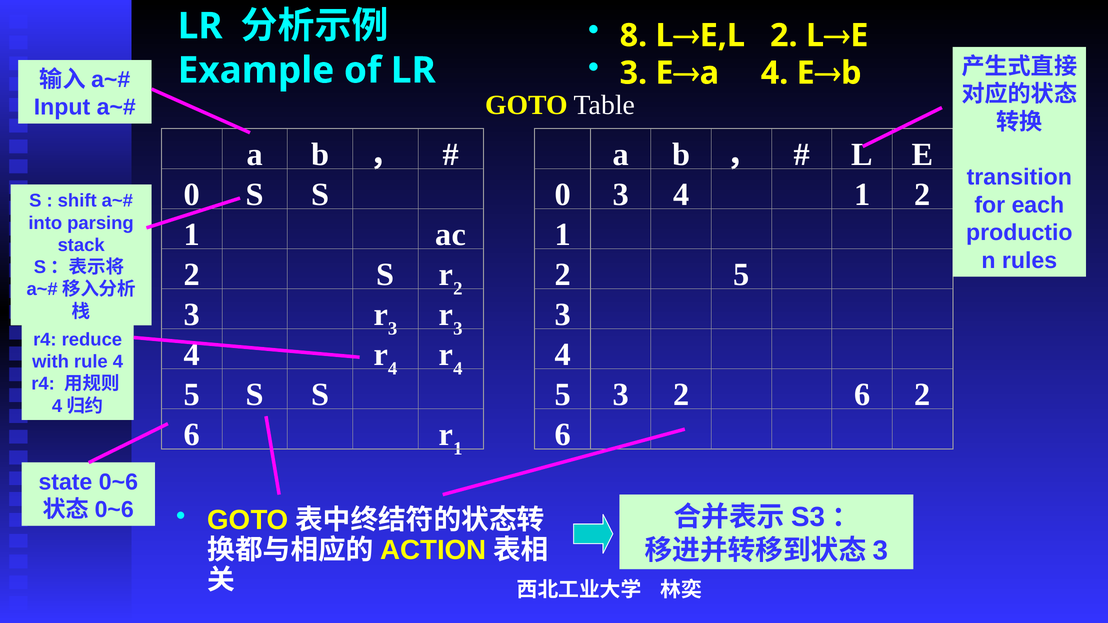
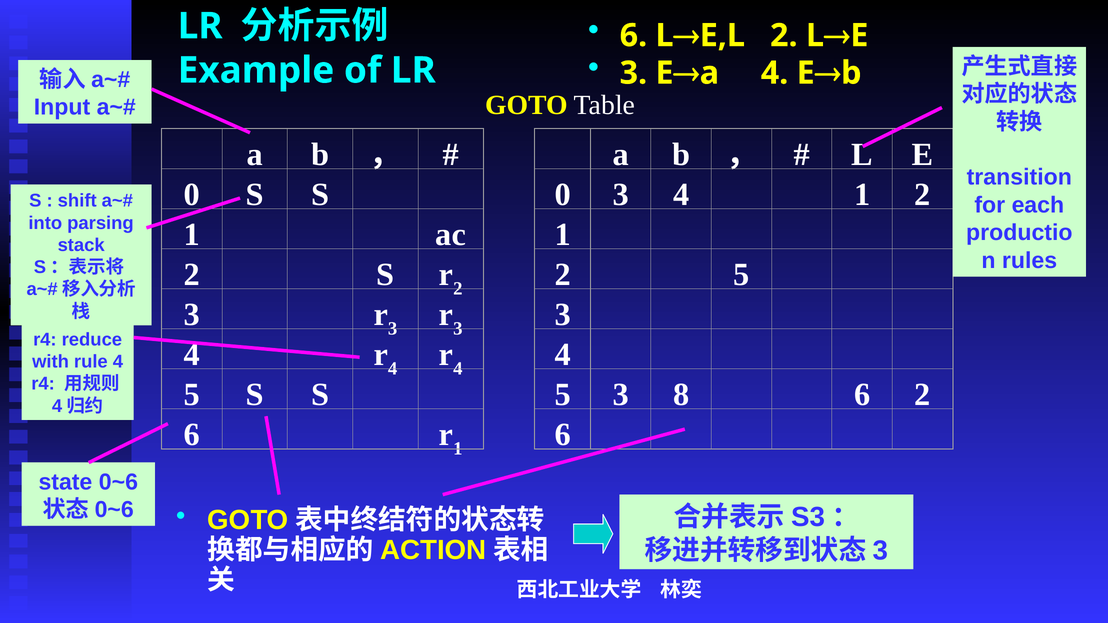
8 at (633, 36): 8 -> 6
3 2: 2 -> 8
